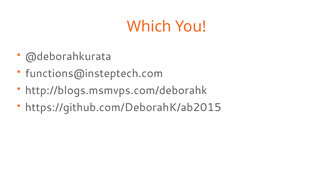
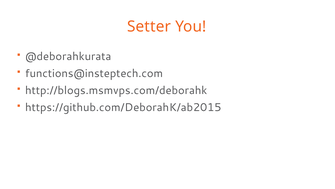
Which: Which -> Setter
